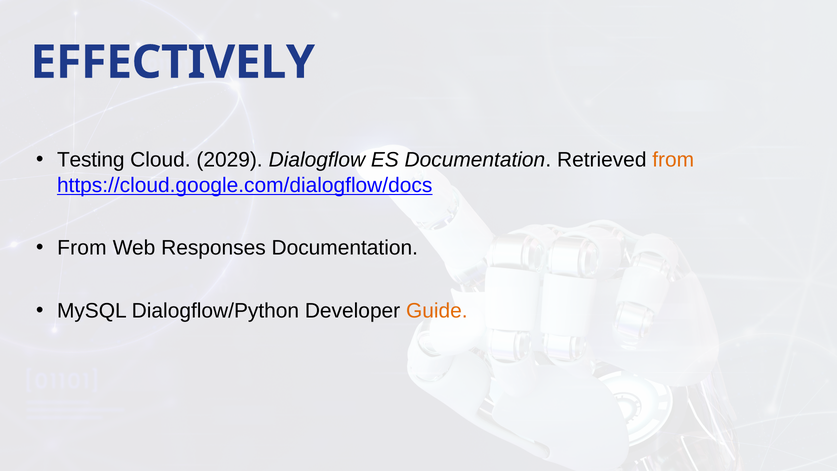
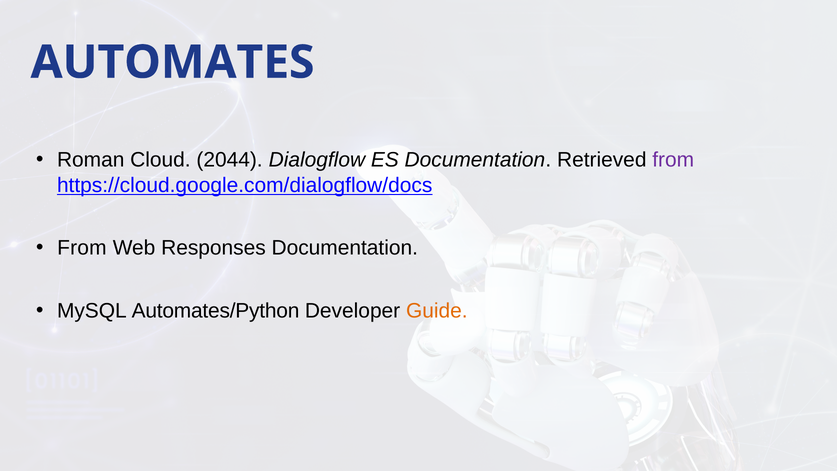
EFFECTIVELY: EFFECTIVELY -> AUTOMATES
Testing: Testing -> Roman
2029: 2029 -> 2044
from at (673, 160) colour: orange -> purple
Dialogflow/Python: Dialogflow/Python -> Automates/Python
